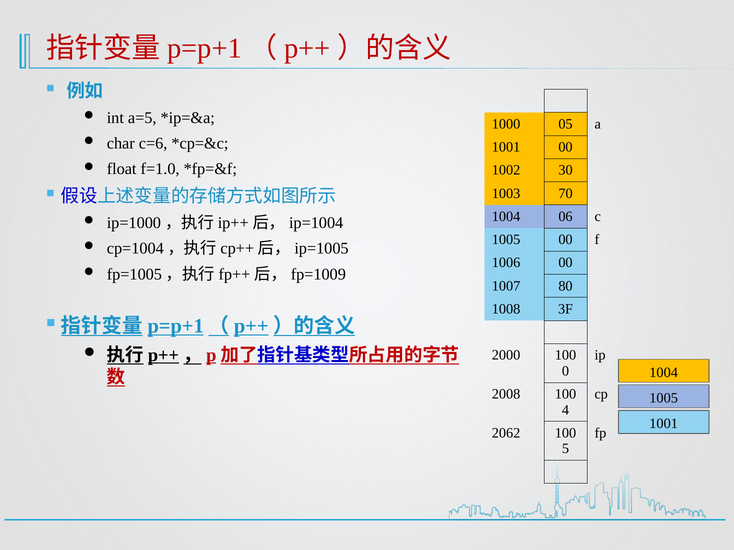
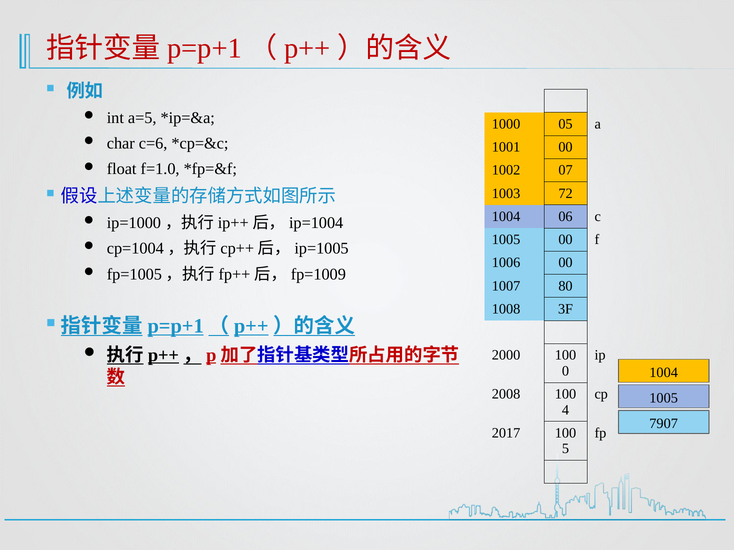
30: 30 -> 07
70: 70 -> 72
1001 at (664, 424): 1001 -> 7907
2062: 2062 -> 2017
